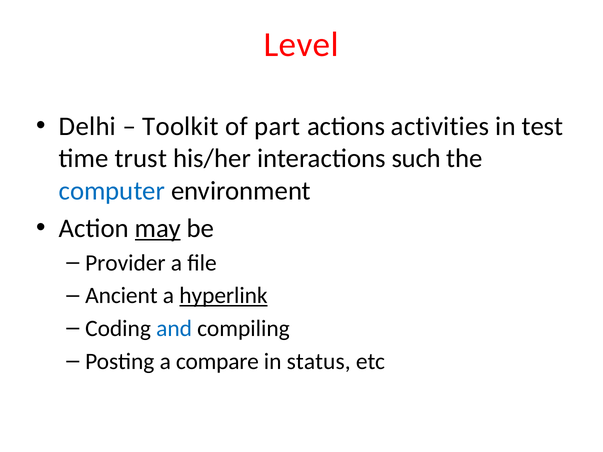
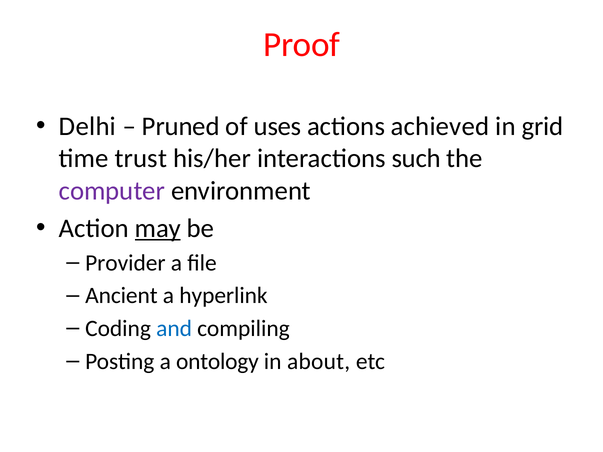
Level: Level -> Proof
Toolkit: Toolkit -> Pruned
part: part -> uses
activities: activities -> achieved
test: test -> grid
computer colour: blue -> purple
hyperlink underline: present -> none
compare: compare -> ontology
status: status -> about
